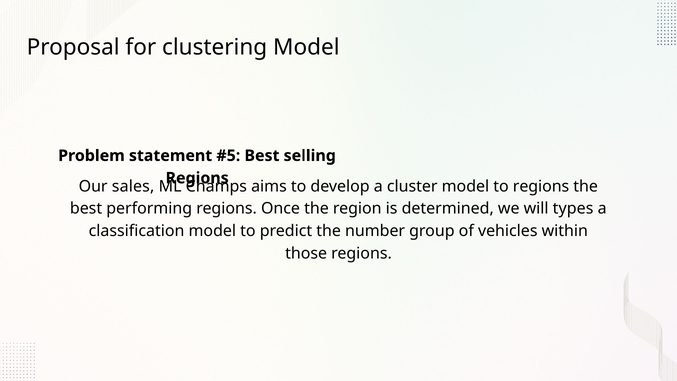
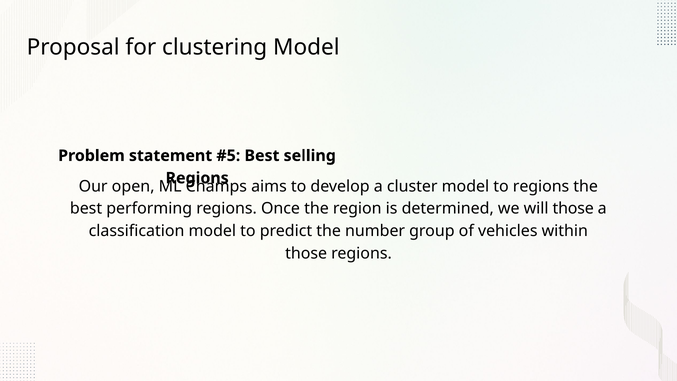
sales: sales -> open
will types: types -> those
